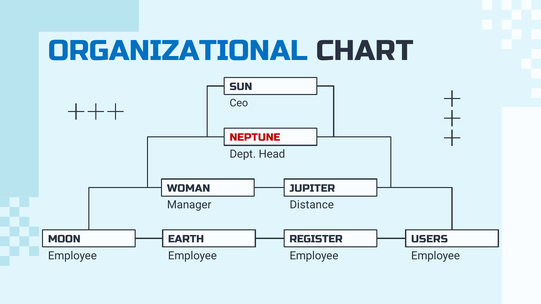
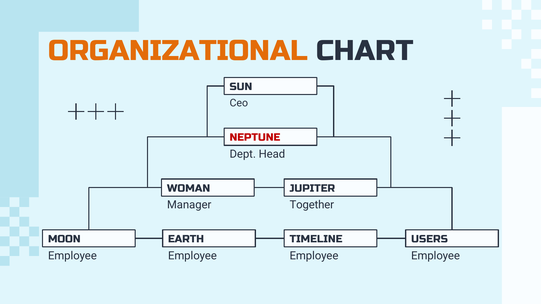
ORGANIZATIONAL colour: blue -> orange
Distance: Distance -> Together
REGISTER: REGISTER -> TIMELINE
